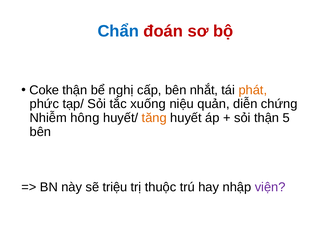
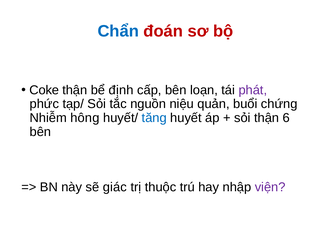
nghị: nghị -> định
nhắt: nhắt -> loạn
phát colour: orange -> purple
xuống: xuống -> nguồn
diễn: diễn -> buổi
tăng colour: orange -> blue
5: 5 -> 6
triệu: triệu -> giác
